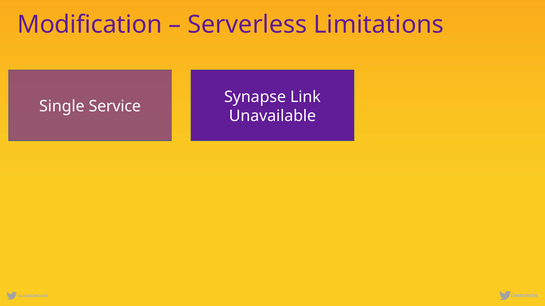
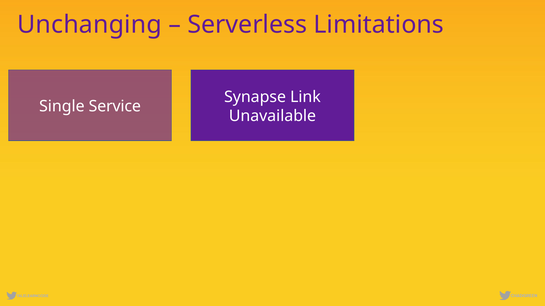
Modification: Modification -> Unchanging
